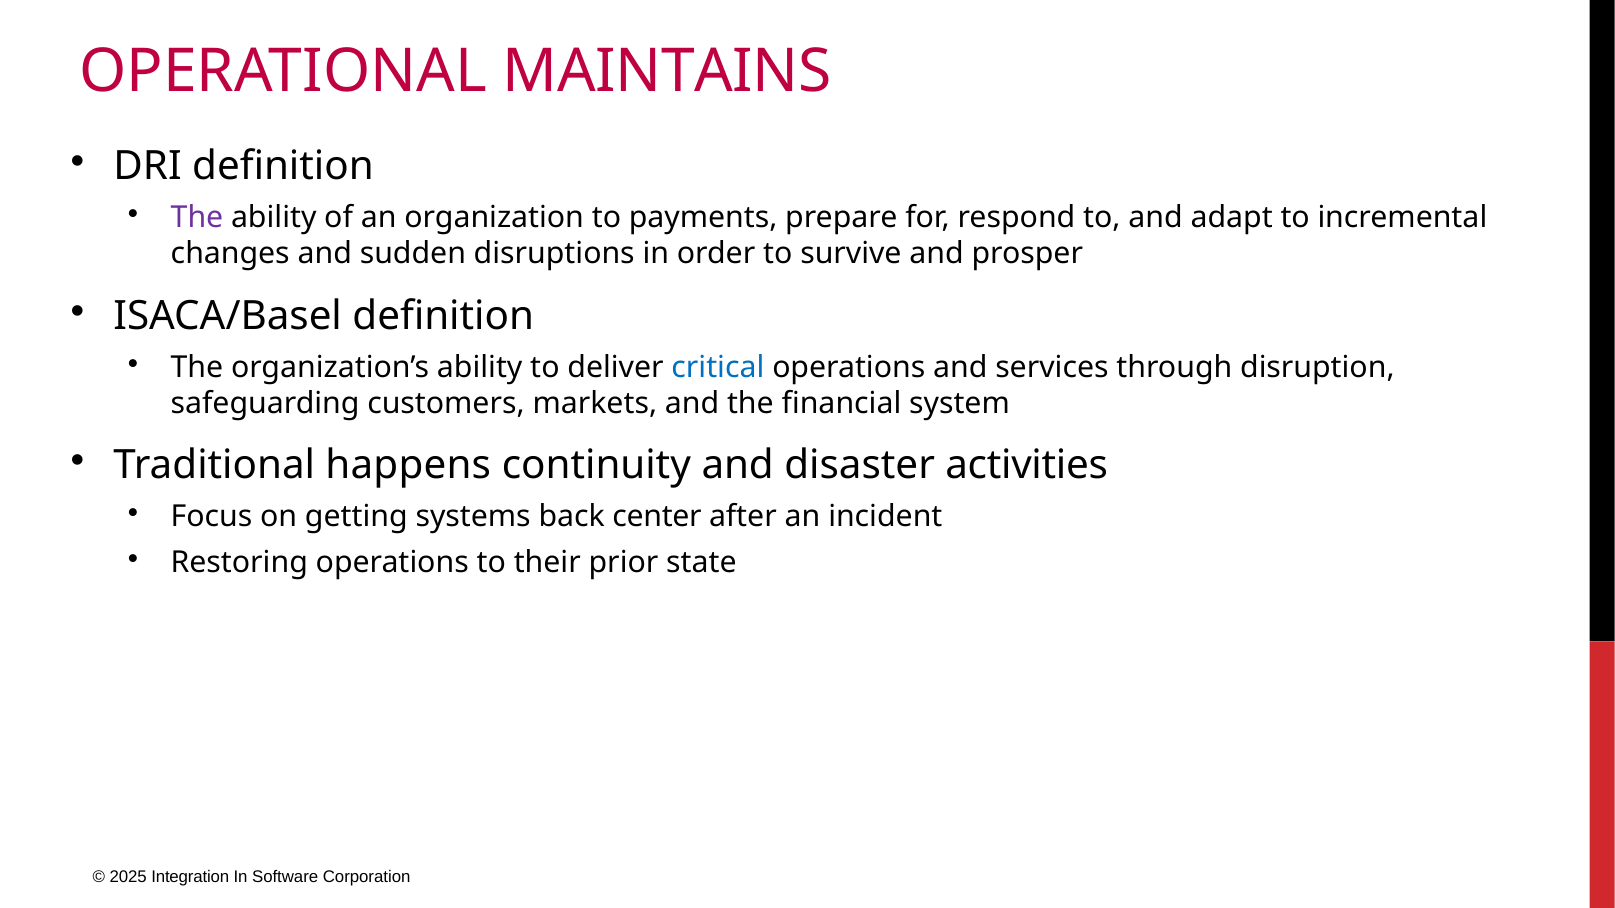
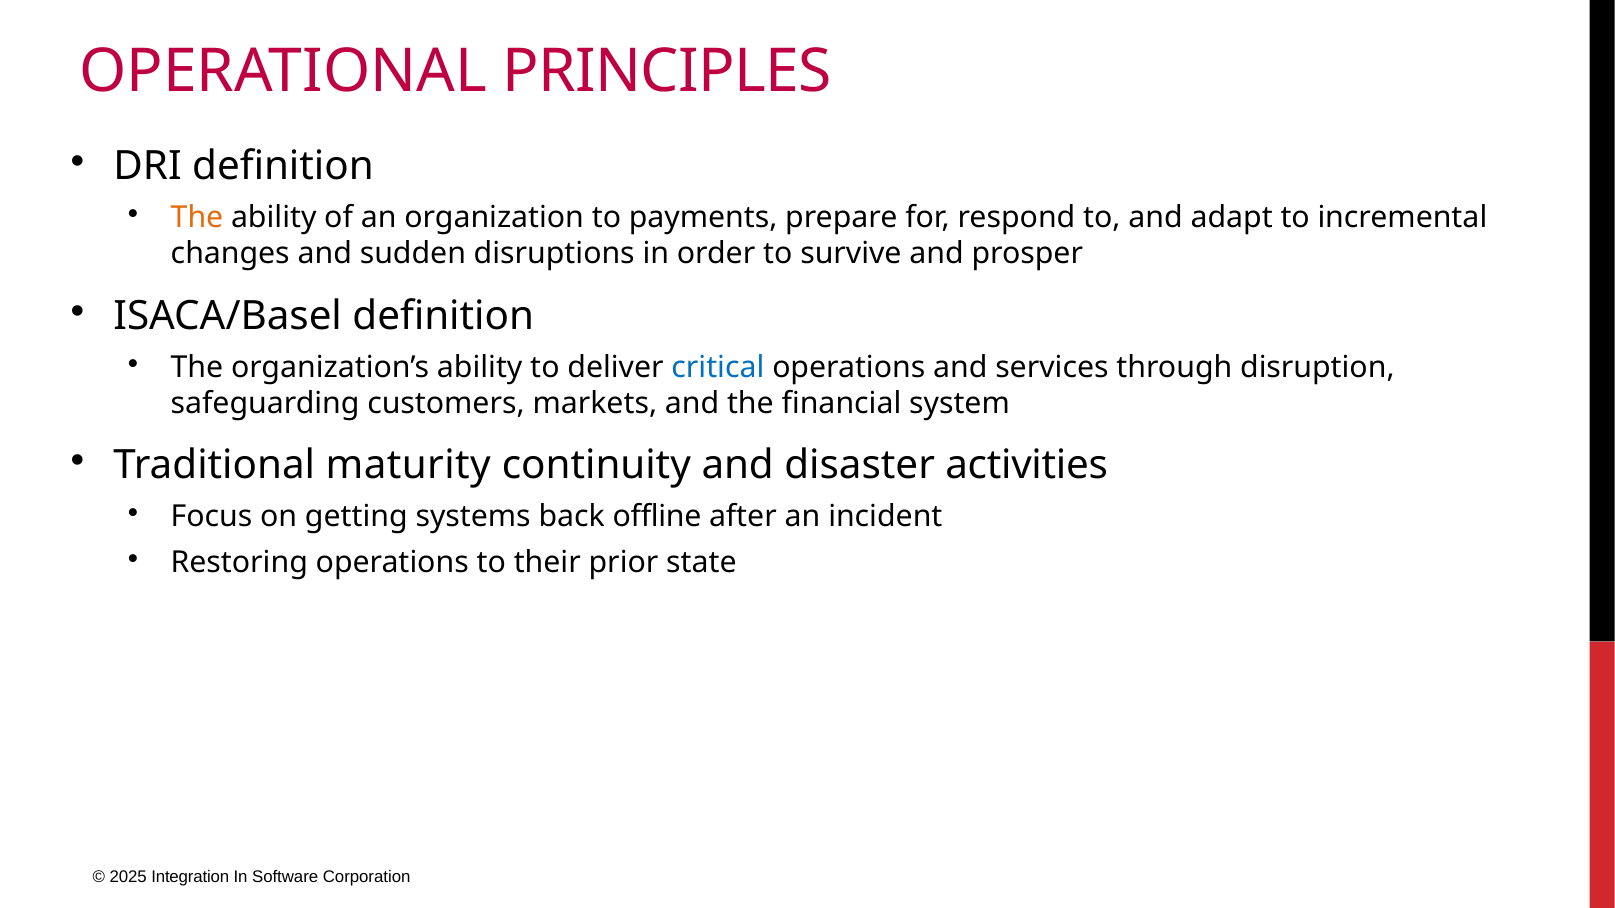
MAINTAINS: MAINTAINS -> PRINCIPLES
The at (197, 218) colour: purple -> orange
happens: happens -> maturity
center: center -> offline
